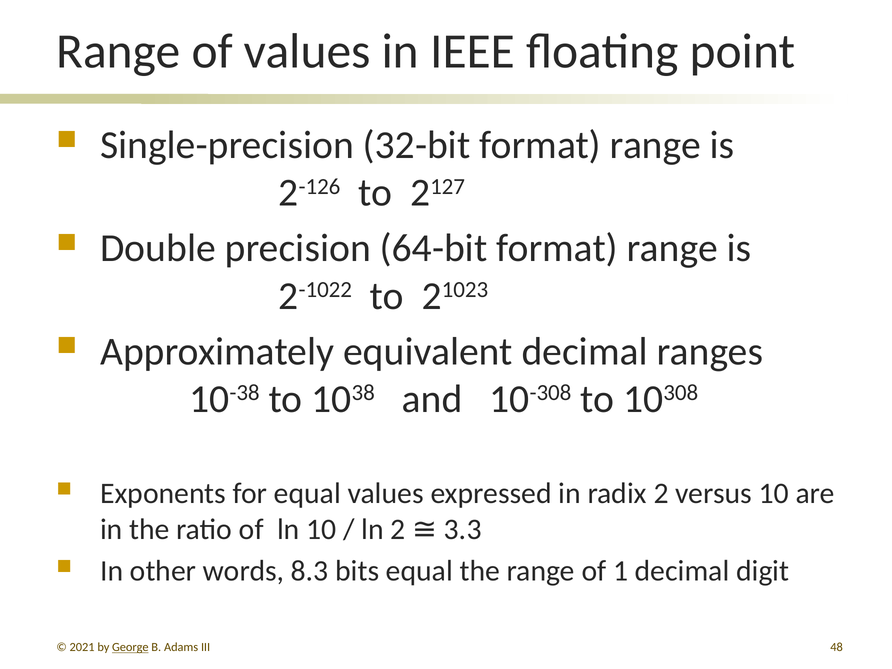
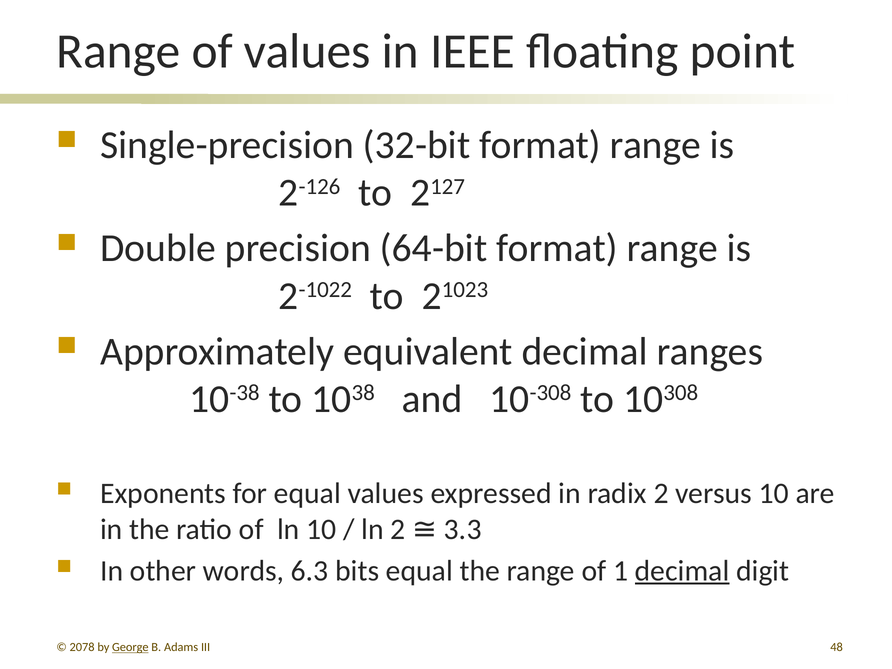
8.3: 8.3 -> 6.3
decimal at (682, 571) underline: none -> present
2021: 2021 -> 2078
